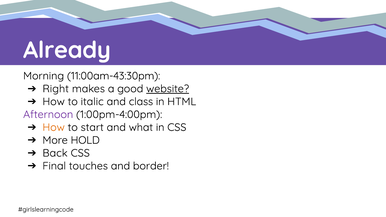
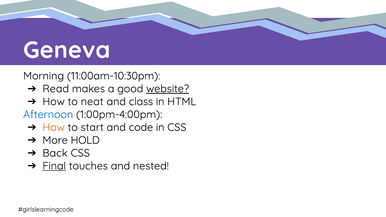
Already: Already -> Geneva
11:00am-43:30pm: 11:00am-43:30pm -> 11:00am-10:30pm
Right: Right -> Read
italic: italic -> neat
Afternoon colour: purple -> blue
what: what -> code
Final underline: none -> present
border: border -> nested
